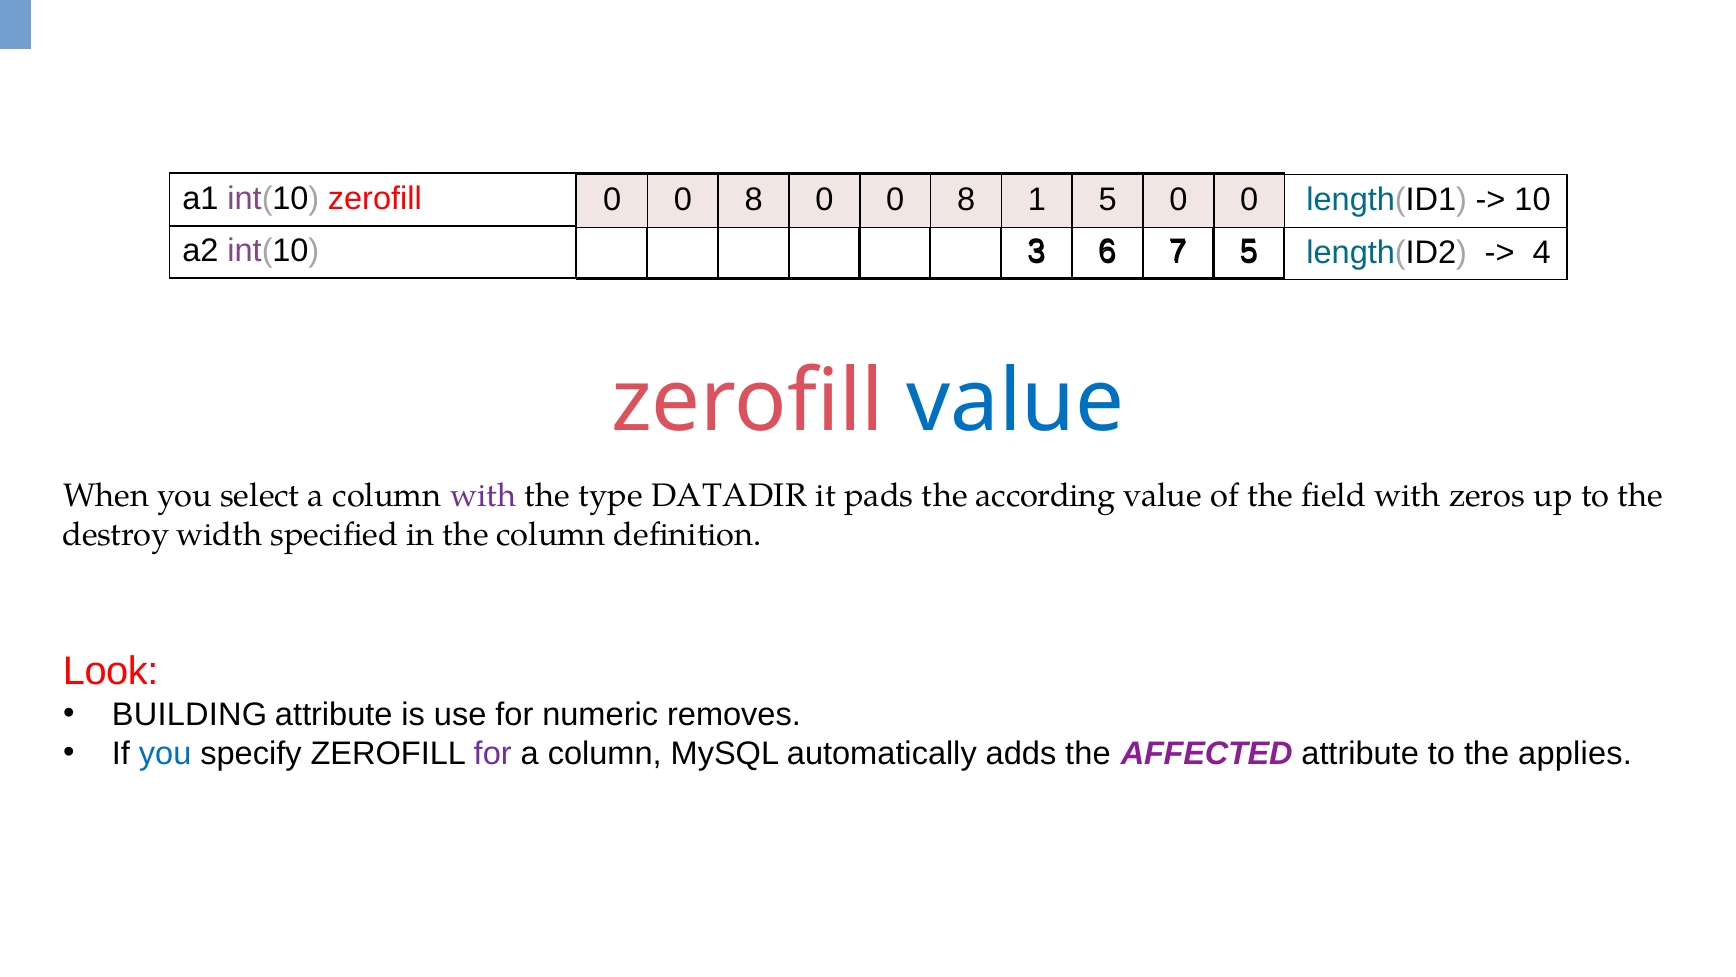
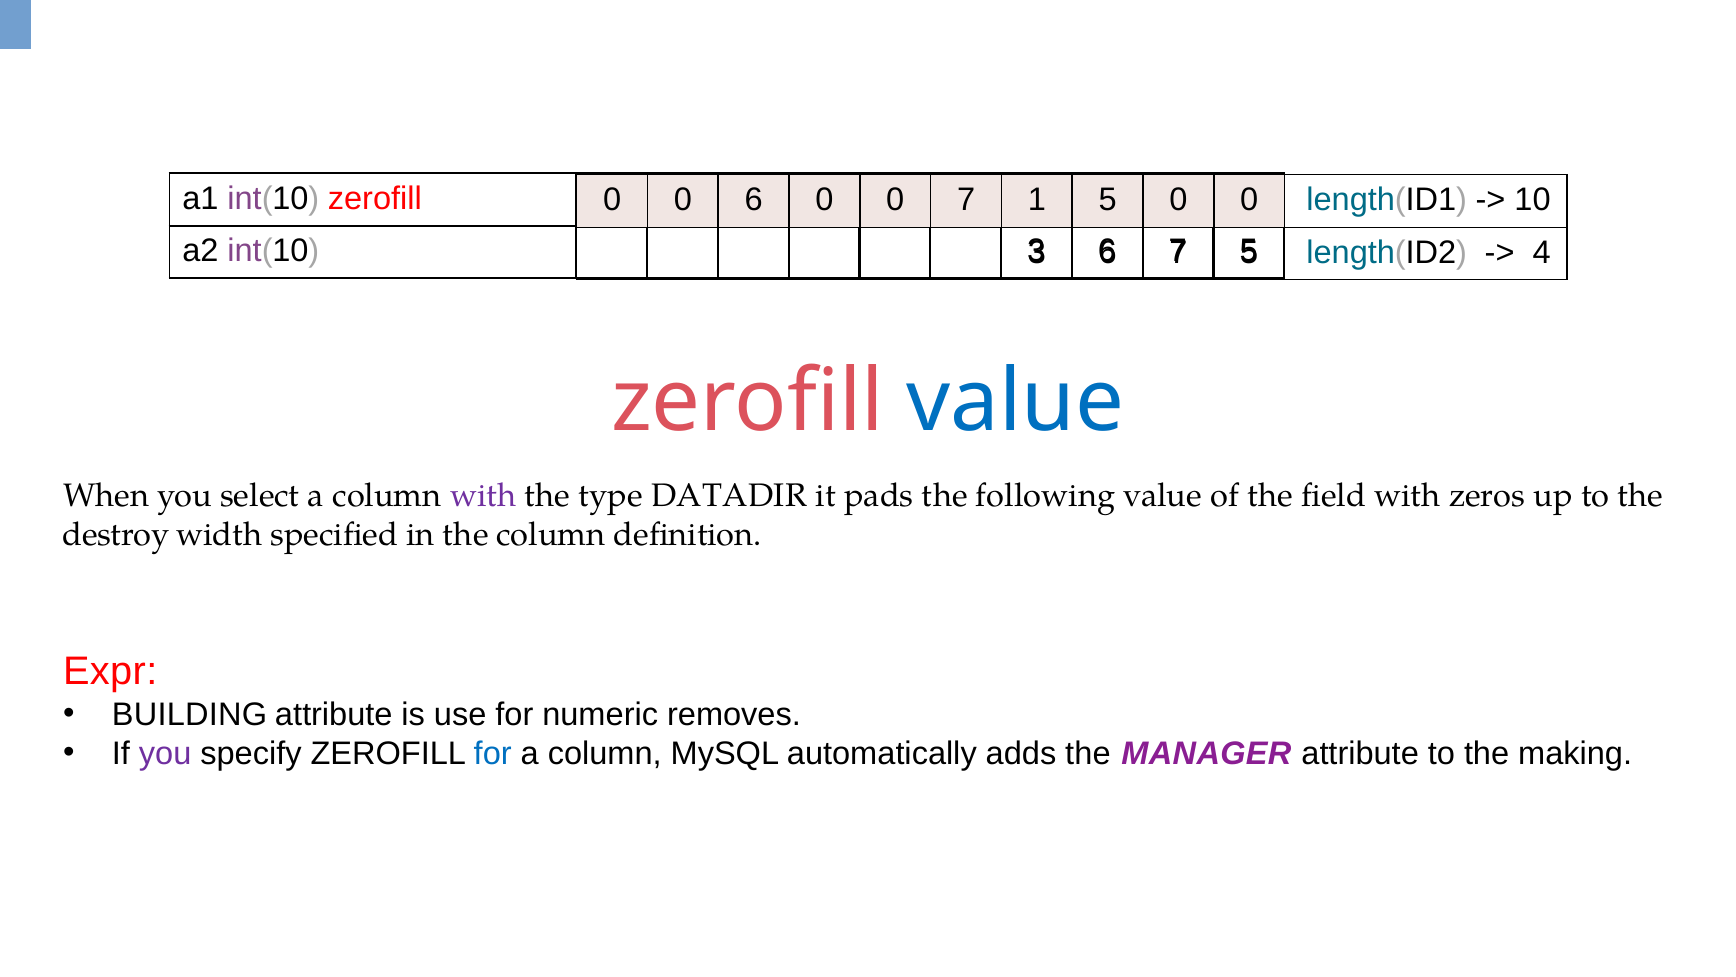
8 at (754, 200): 8 -> 6
8 at (966, 200): 8 -> 7
according: according -> following
Look: Look -> Expr
you at (165, 753) colour: blue -> purple
for at (493, 753) colour: purple -> blue
AFFECTED: AFFECTED -> MANAGER
applies: applies -> making
